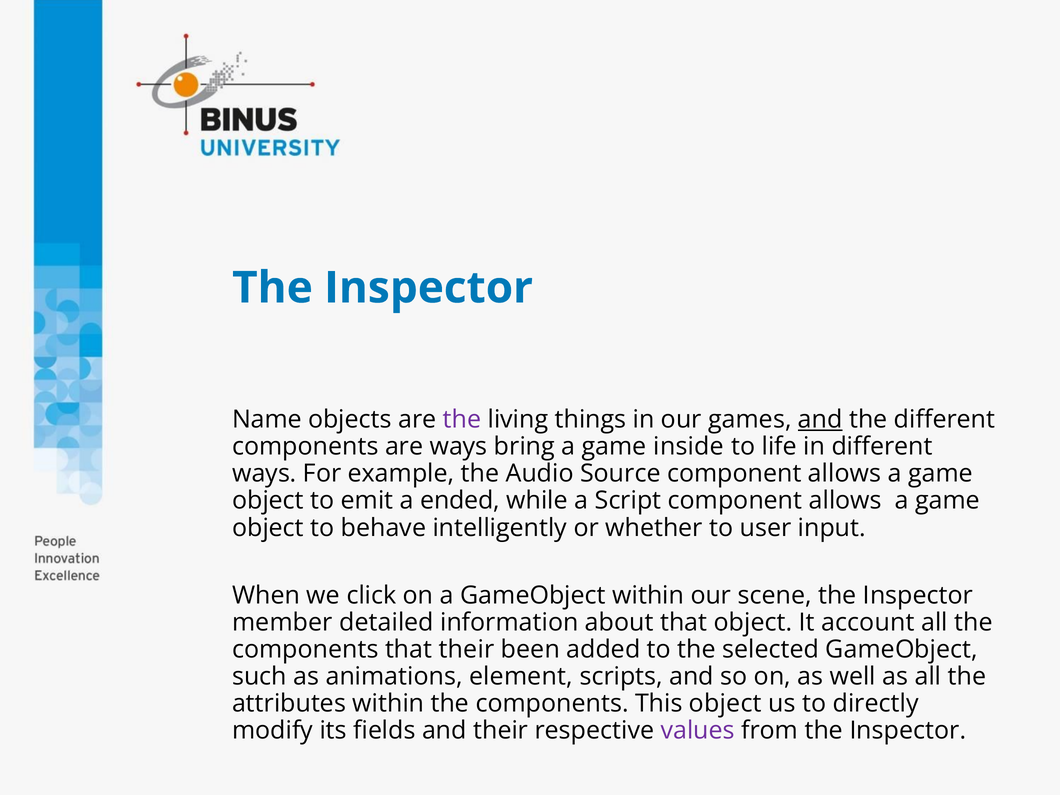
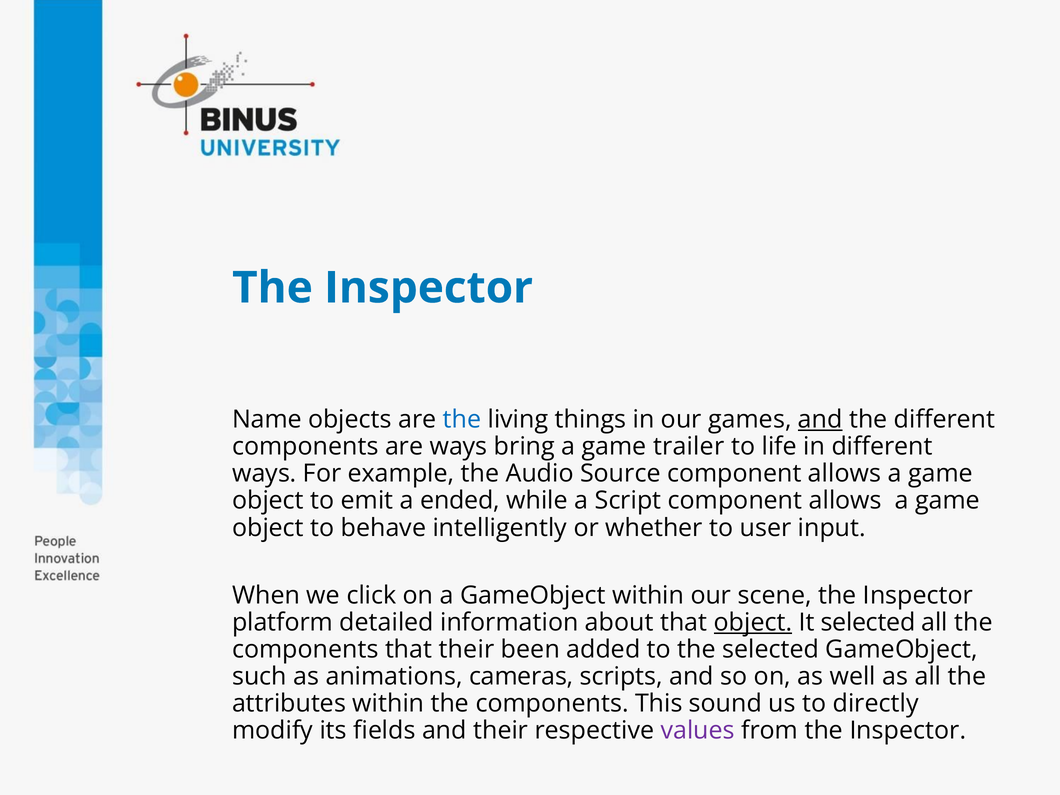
the at (462, 420) colour: purple -> blue
inside: inside -> trailer
member: member -> platform
object at (753, 622) underline: none -> present
It account: account -> selected
element: element -> cameras
This object: object -> sound
